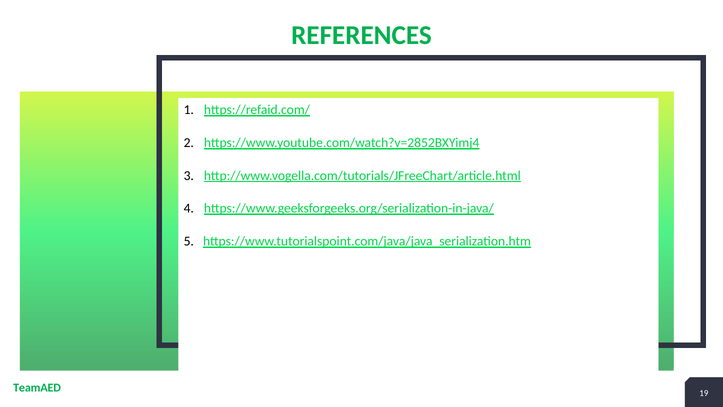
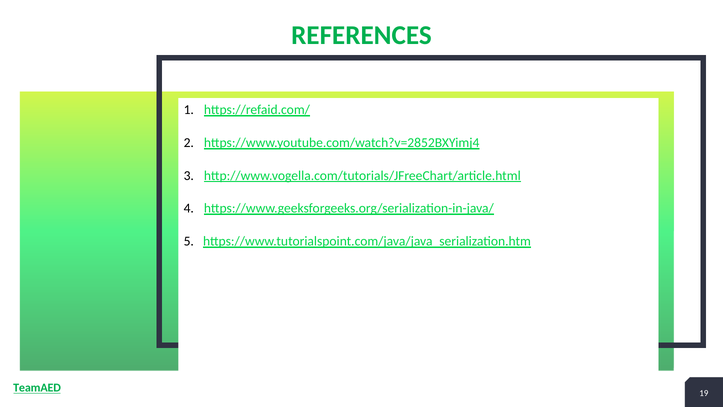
TeamAED underline: none -> present
